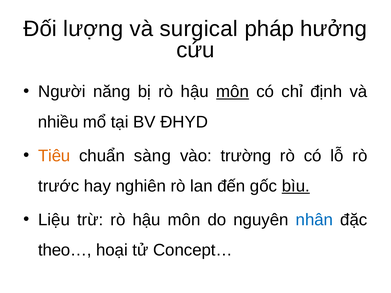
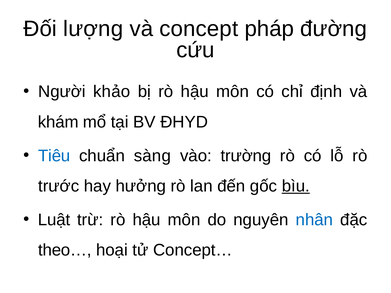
surgical: surgical -> concept
hưởng: hưởng -> đường
năng: năng -> khảo
môn at (233, 92) underline: present -> none
nhiều: nhiều -> khám
Tiêu colour: orange -> blue
nghiên: nghiên -> hưởng
Liệu: Liệu -> Luật
